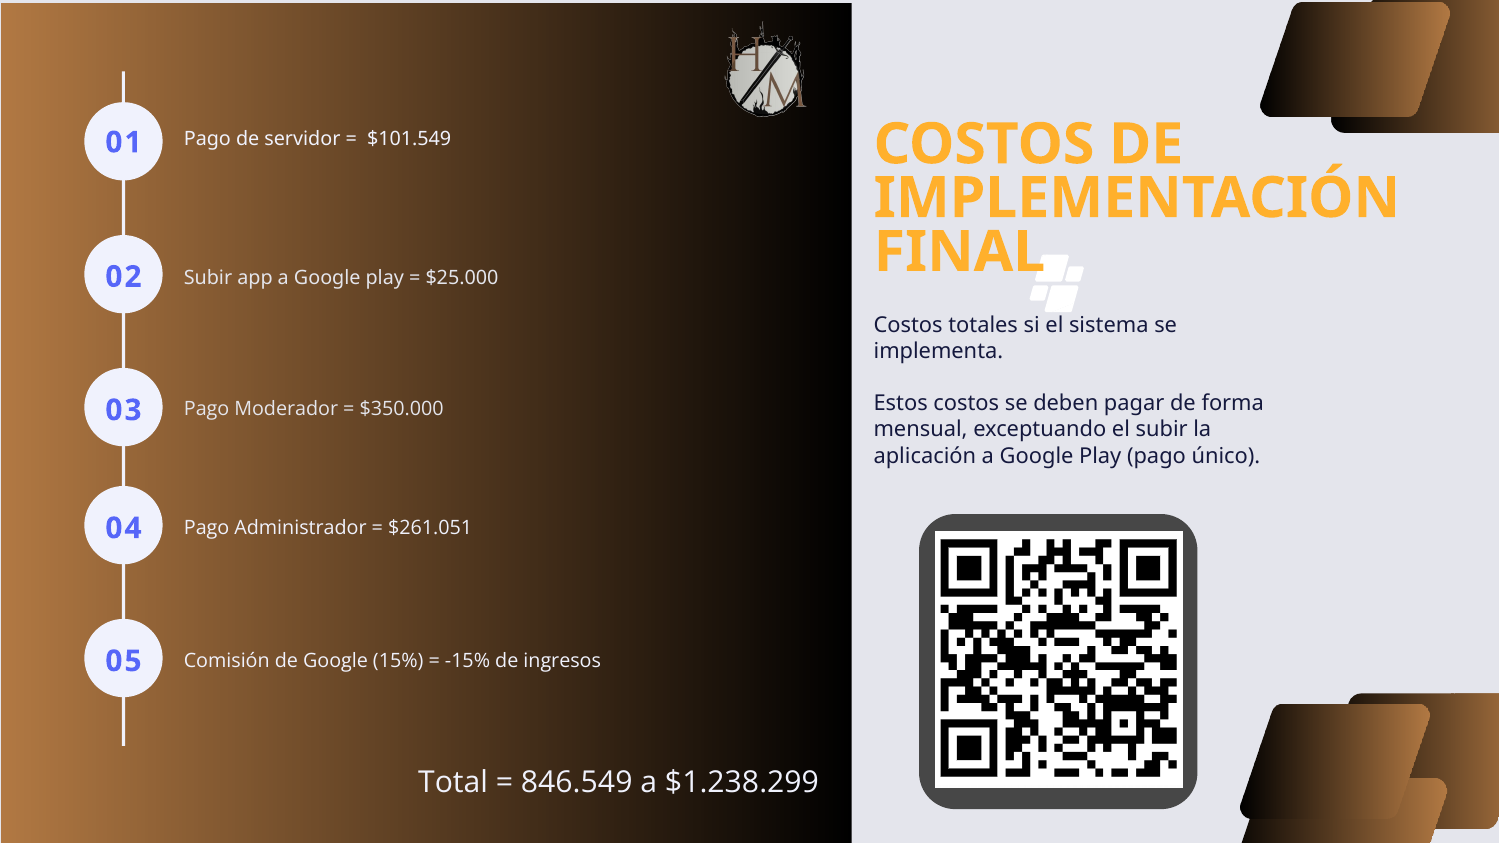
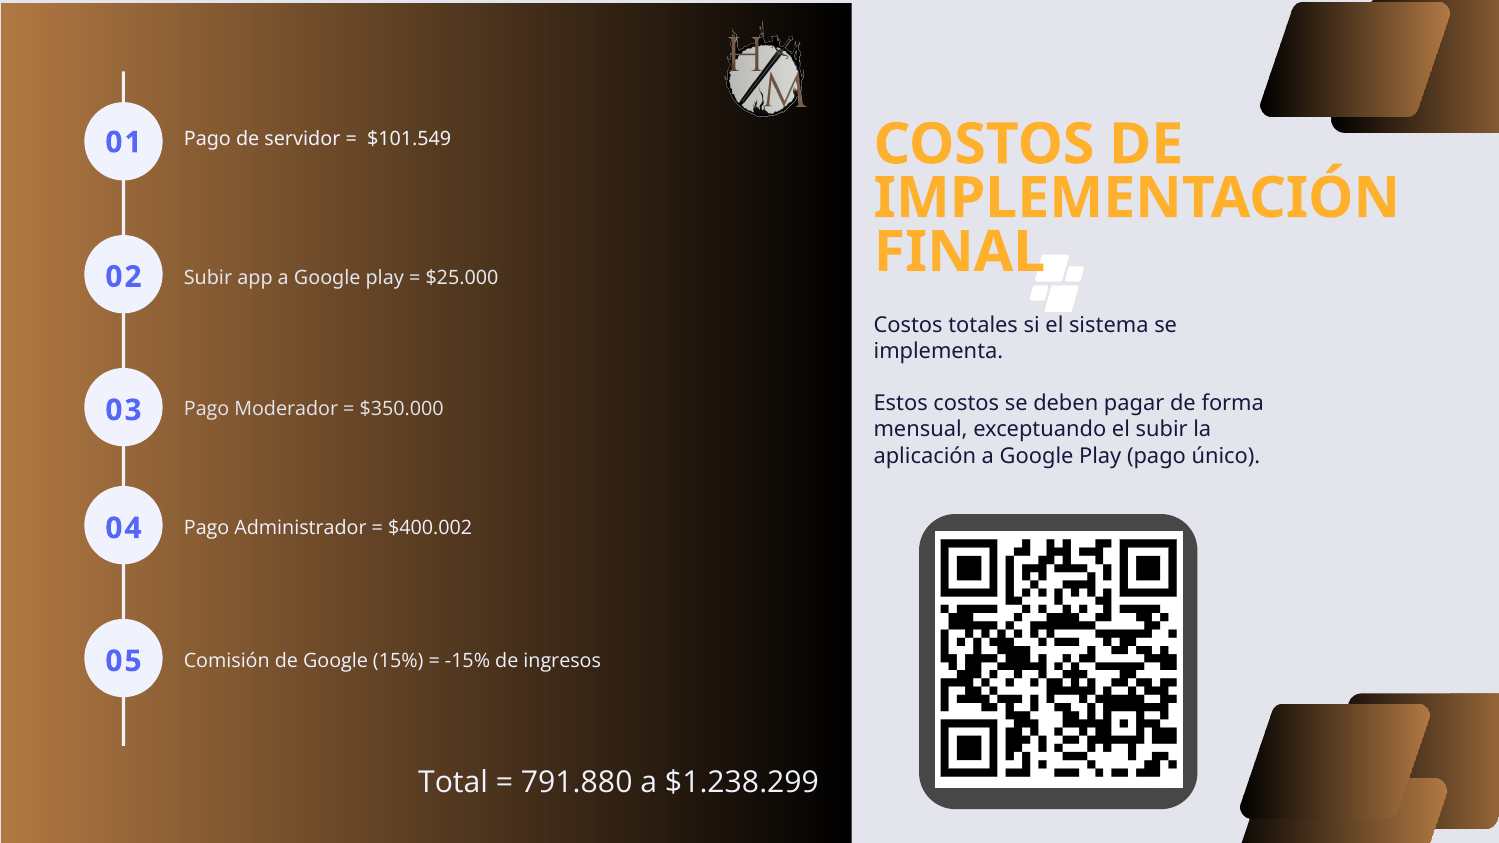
$261.051: $261.051 -> $400.002
846.549: 846.549 -> 791.880
